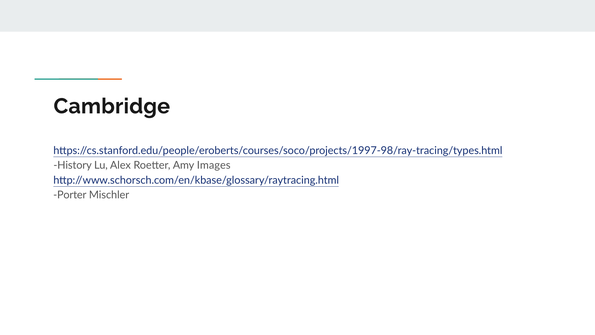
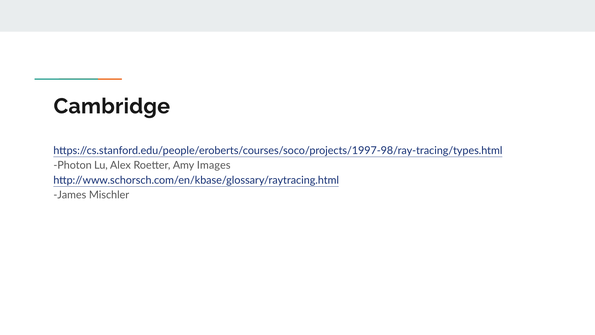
History: History -> Photon
Porter: Porter -> James
